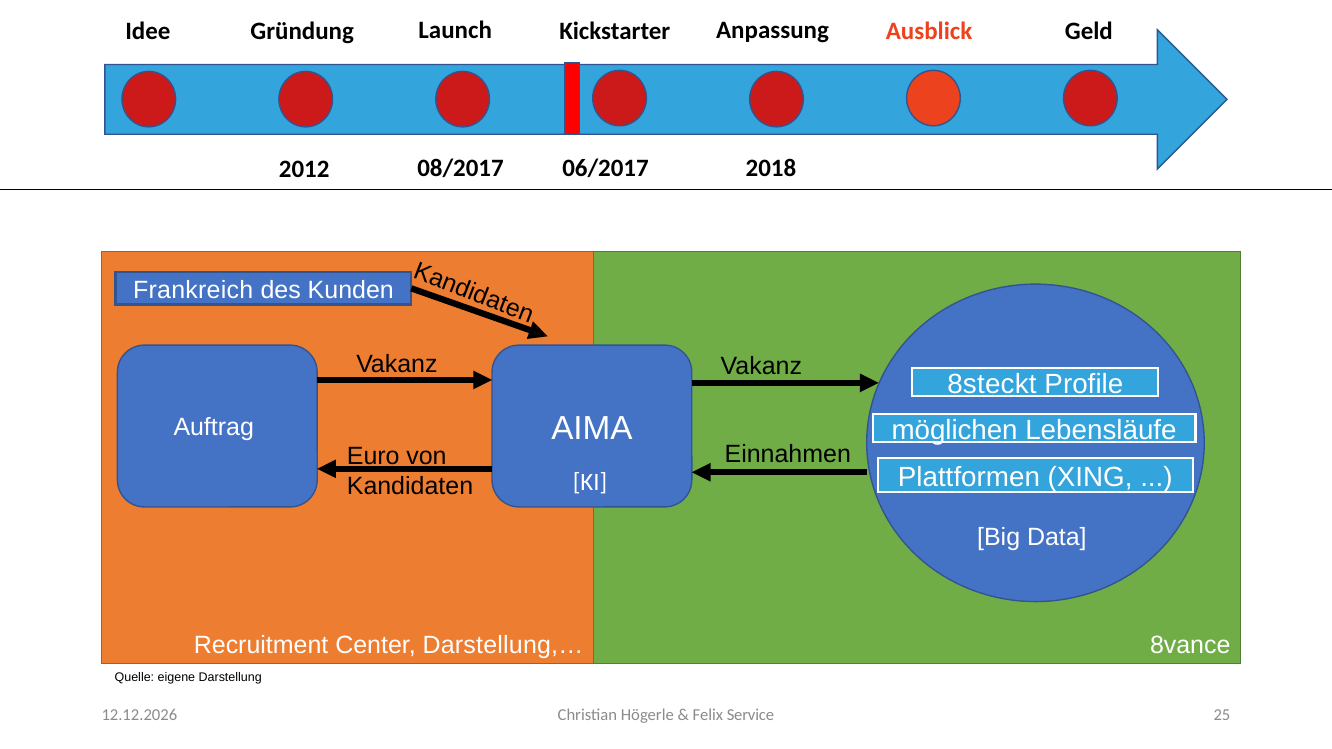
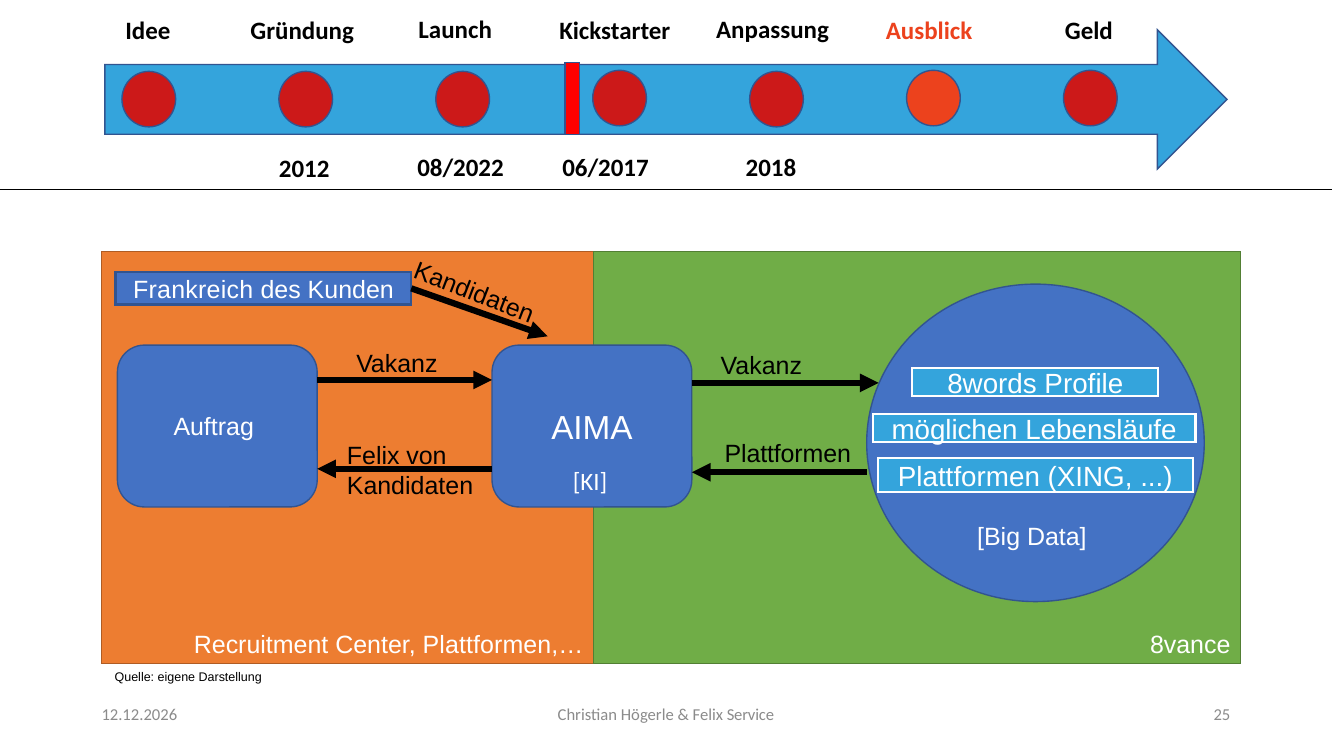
08/2017: 08/2017 -> 08/2022
8steckt: 8steckt -> 8words
Einnahmen at (788, 455): Einnahmen -> Plattformen
Euro at (373, 456): Euro -> Felix
Darstellung,…: Darstellung,… -> Plattformen,…
